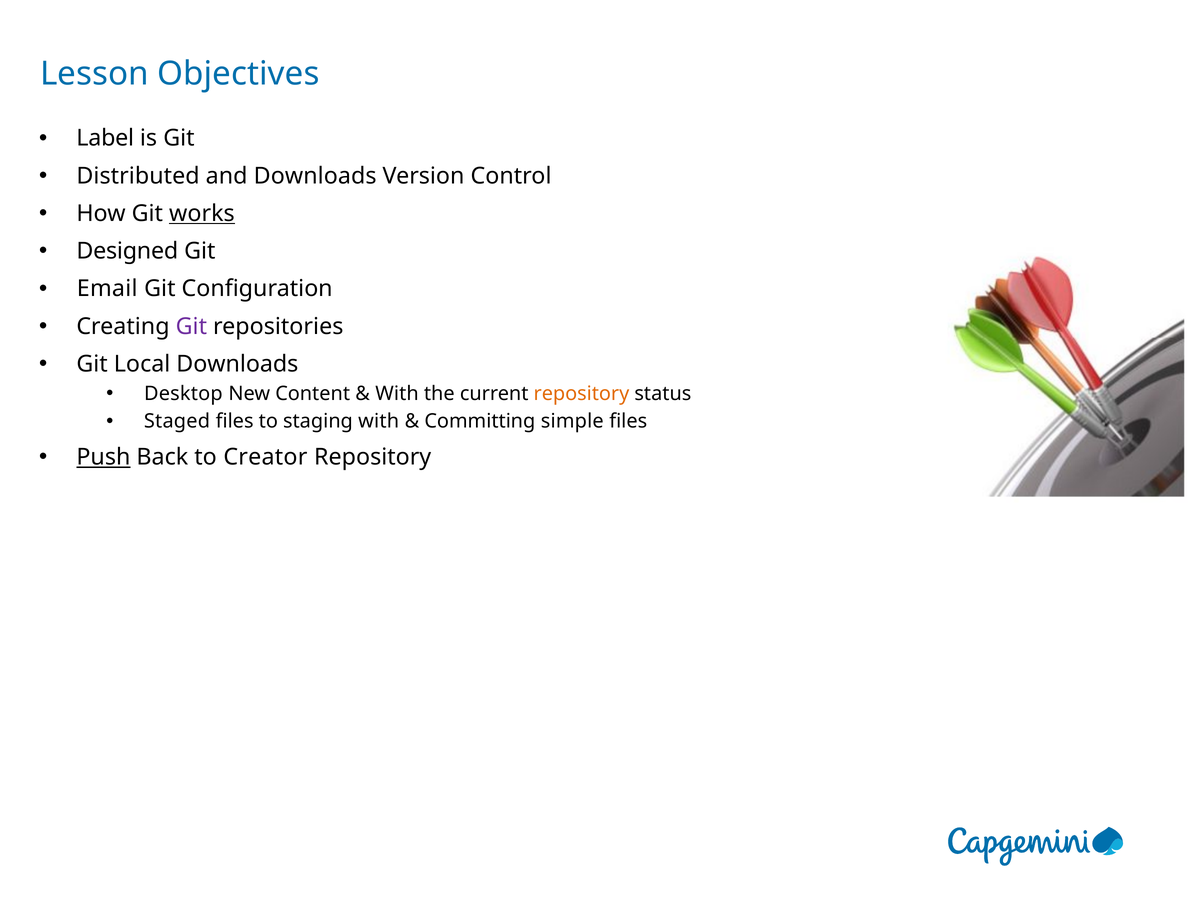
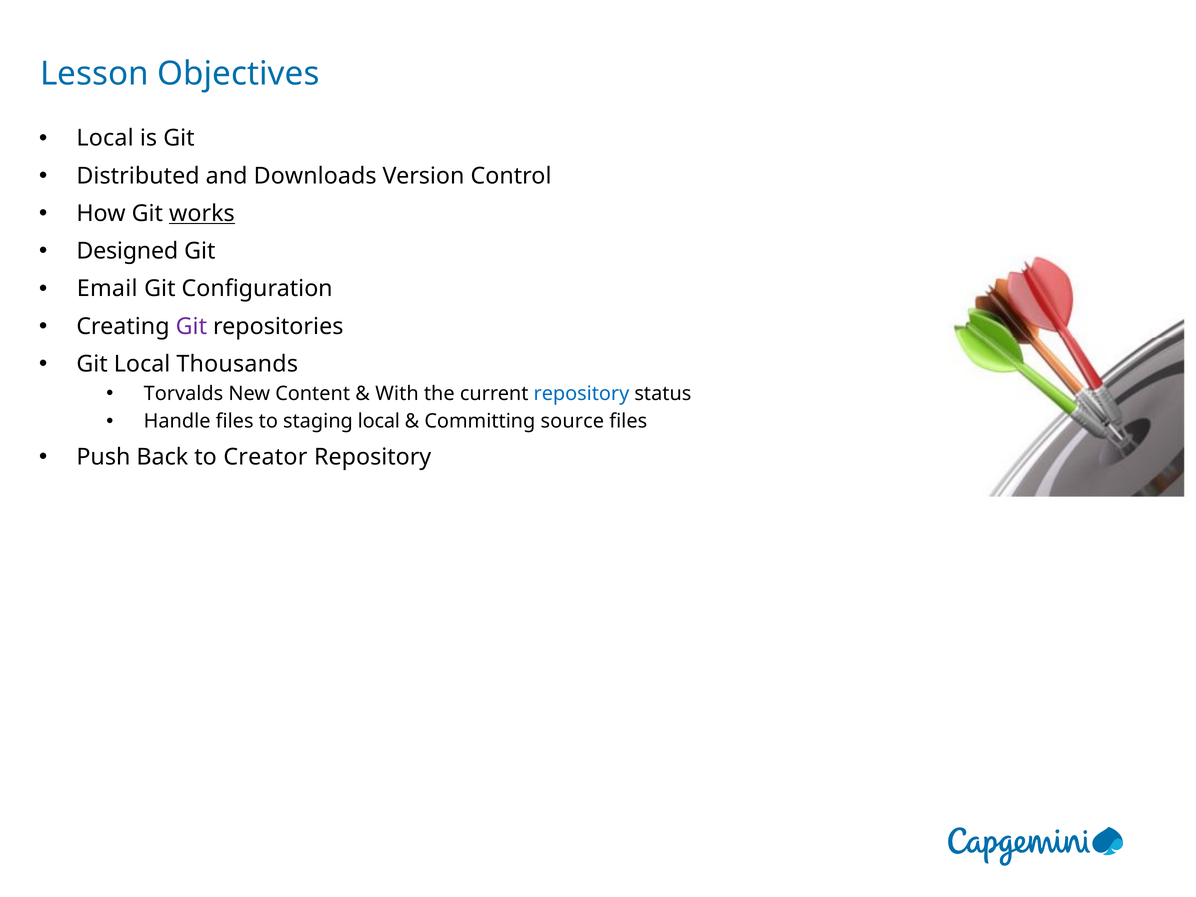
Label at (105, 138): Label -> Local
Local Downloads: Downloads -> Thousands
Desktop: Desktop -> Torvalds
repository at (581, 394) colour: orange -> blue
Staged: Staged -> Handle
staging with: with -> local
simple: simple -> source
Push underline: present -> none
